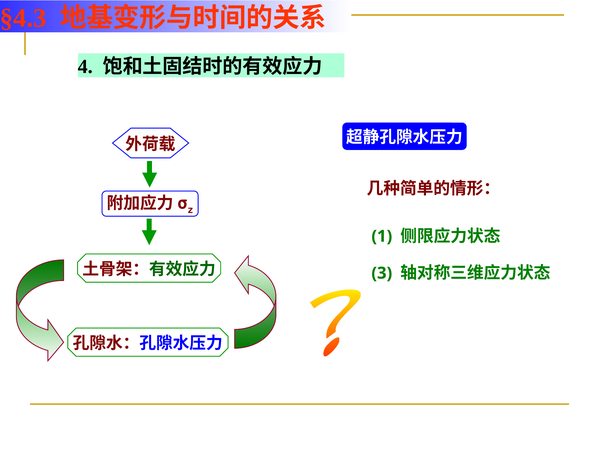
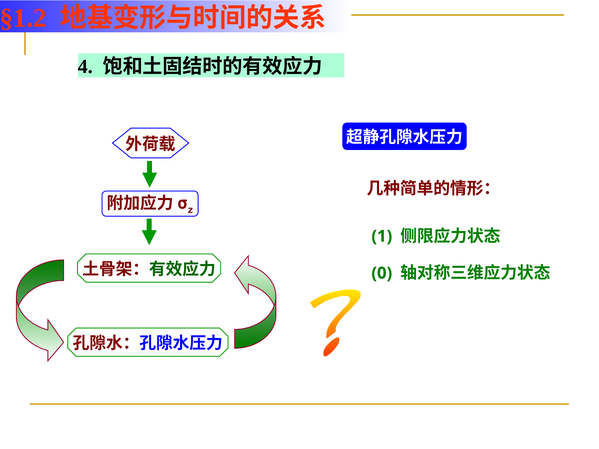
§4.3: §4.3 -> §1.2
3: 3 -> 0
